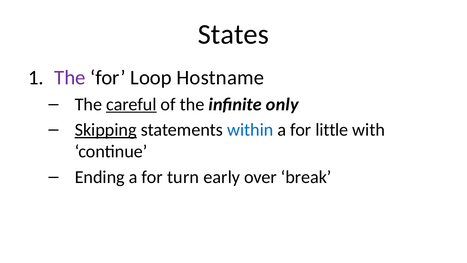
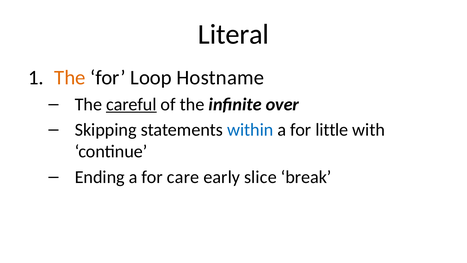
States: States -> Literal
The at (70, 78) colour: purple -> orange
only: only -> over
Skipping underline: present -> none
turn: turn -> care
over: over -> slice
